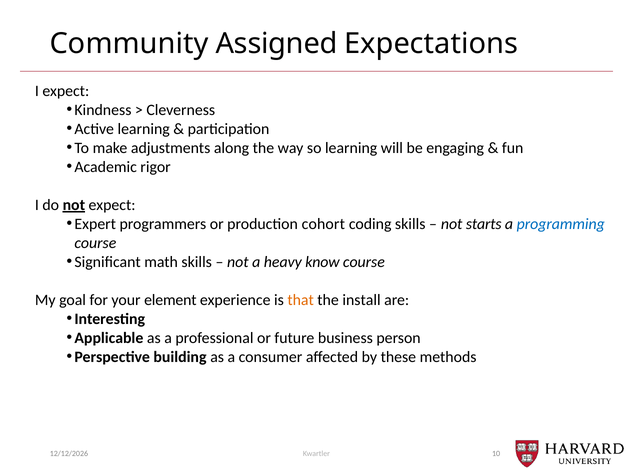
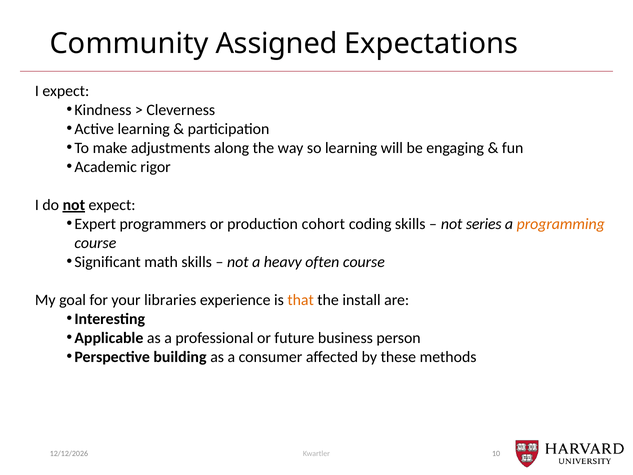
starts: starts -> series
programming colour: blue -> orange
know: know -> often
element: element -> libraries
